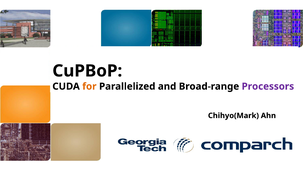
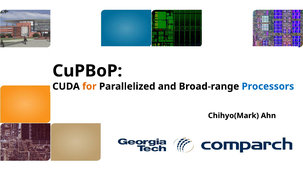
Processors colour: purple -> blue
